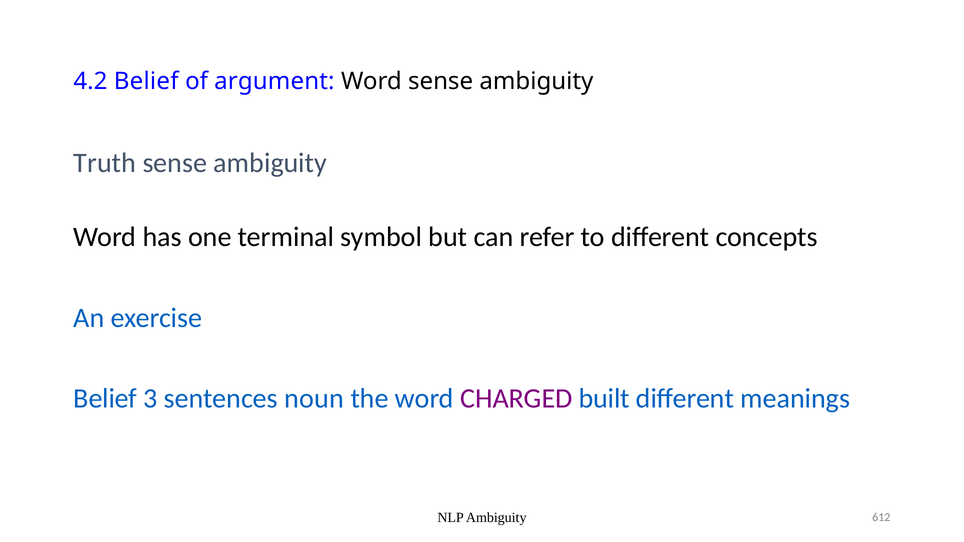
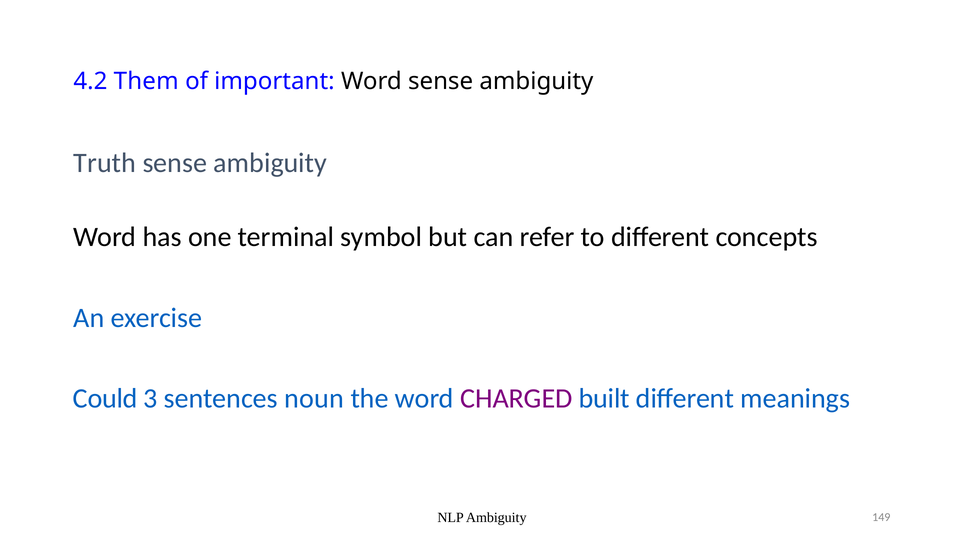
4.2 Belief: Belief -> Them
argument: argument -> important
Belief at (105, 399): Belief -> Could
612: 612 -> 149
